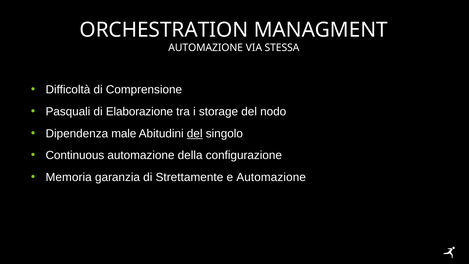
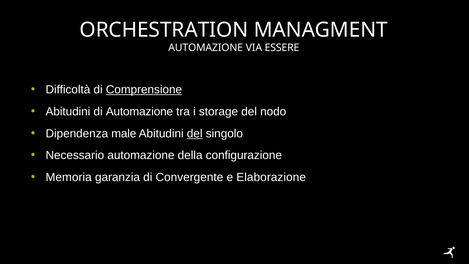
STESSA: STESSA -> ESSERE
Comprensione underline: none -> present
Pasquali at (68, 112): Pasquali -> Abitudini
di Elaborazione: Elaborazione -> Automazione
Continuous: Continuous -> Necessario
Strettamente: Strettamente -> Convergente
e Automazione: Automazione -> Elaborazione
